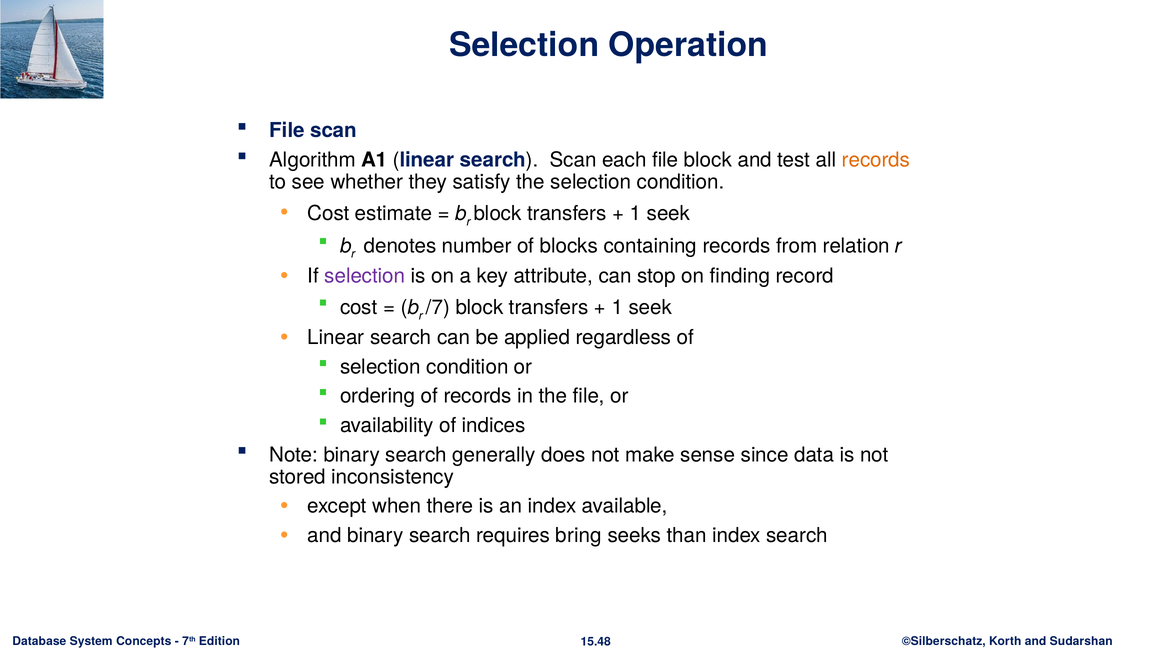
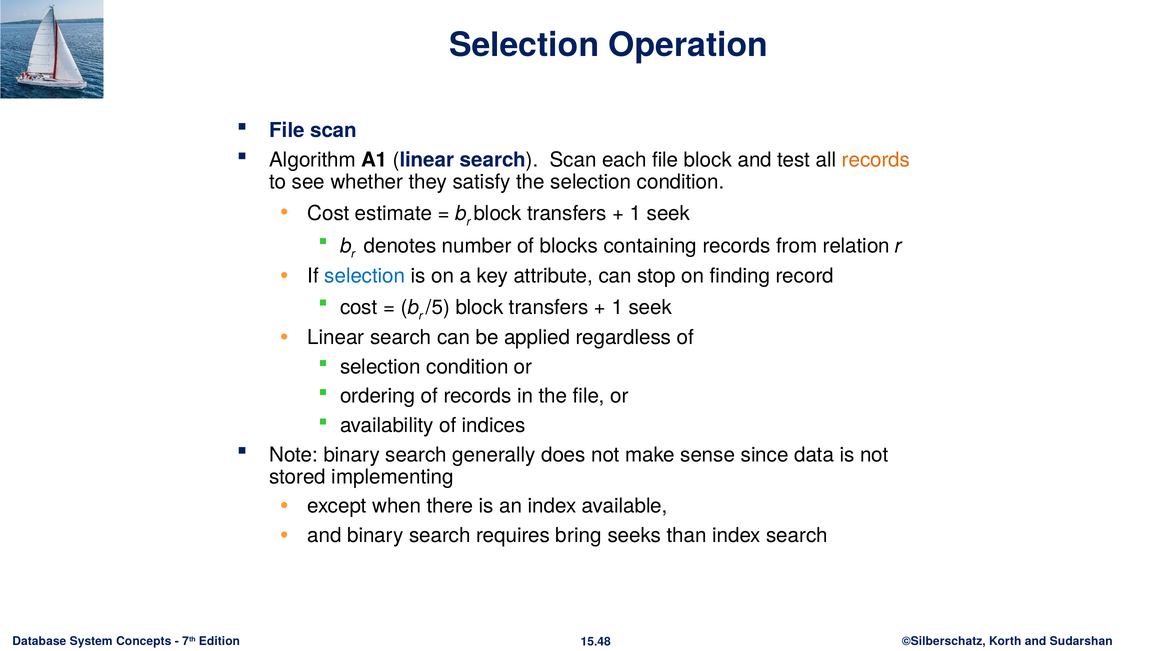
selection at (365, 276) colour: purple -> blue
/7: /7 -> /5
inconsistency: inconsistency -> implementing
